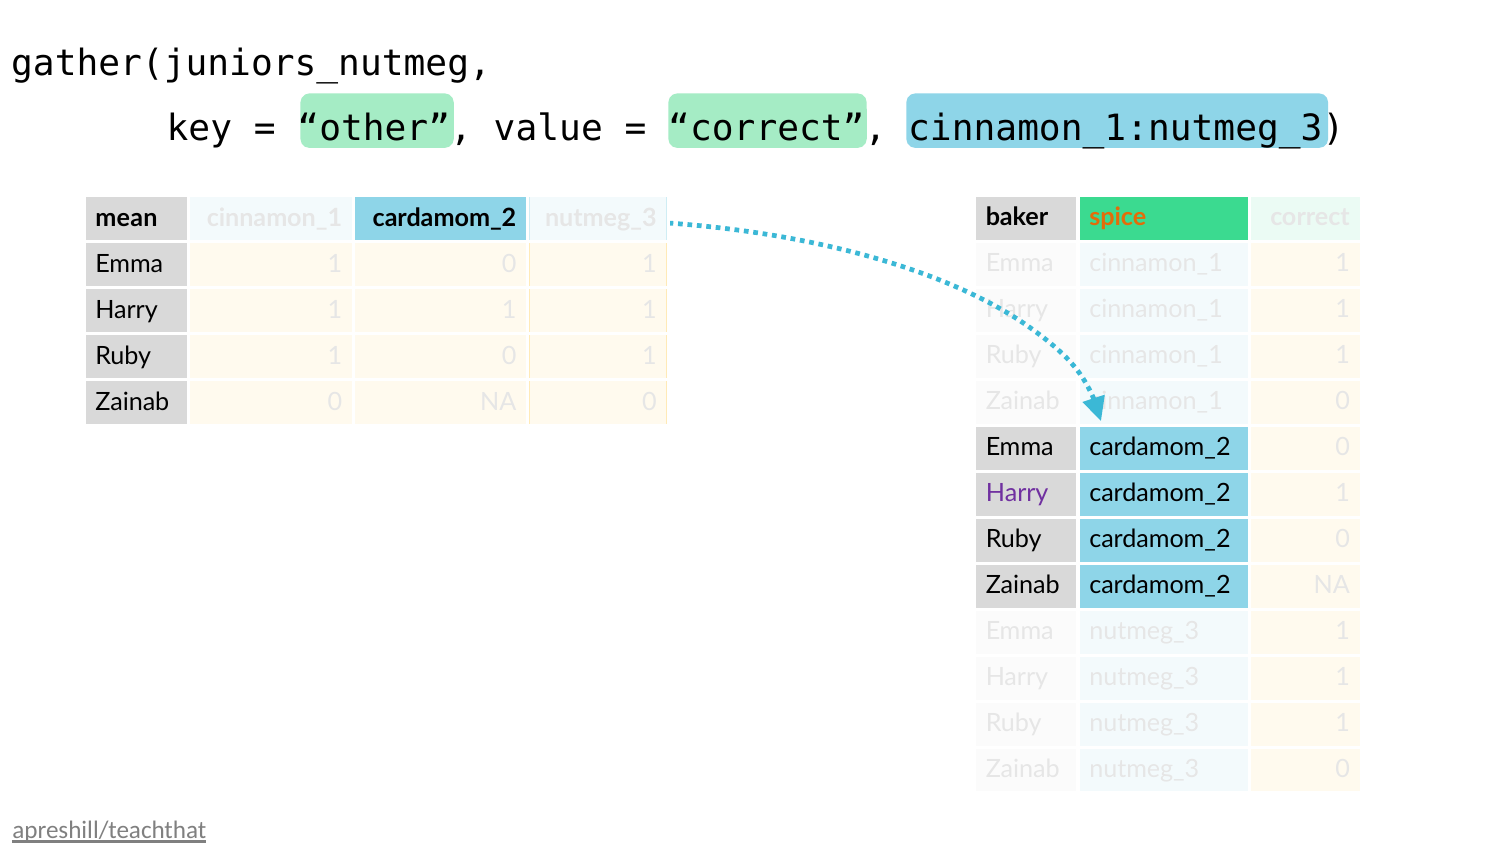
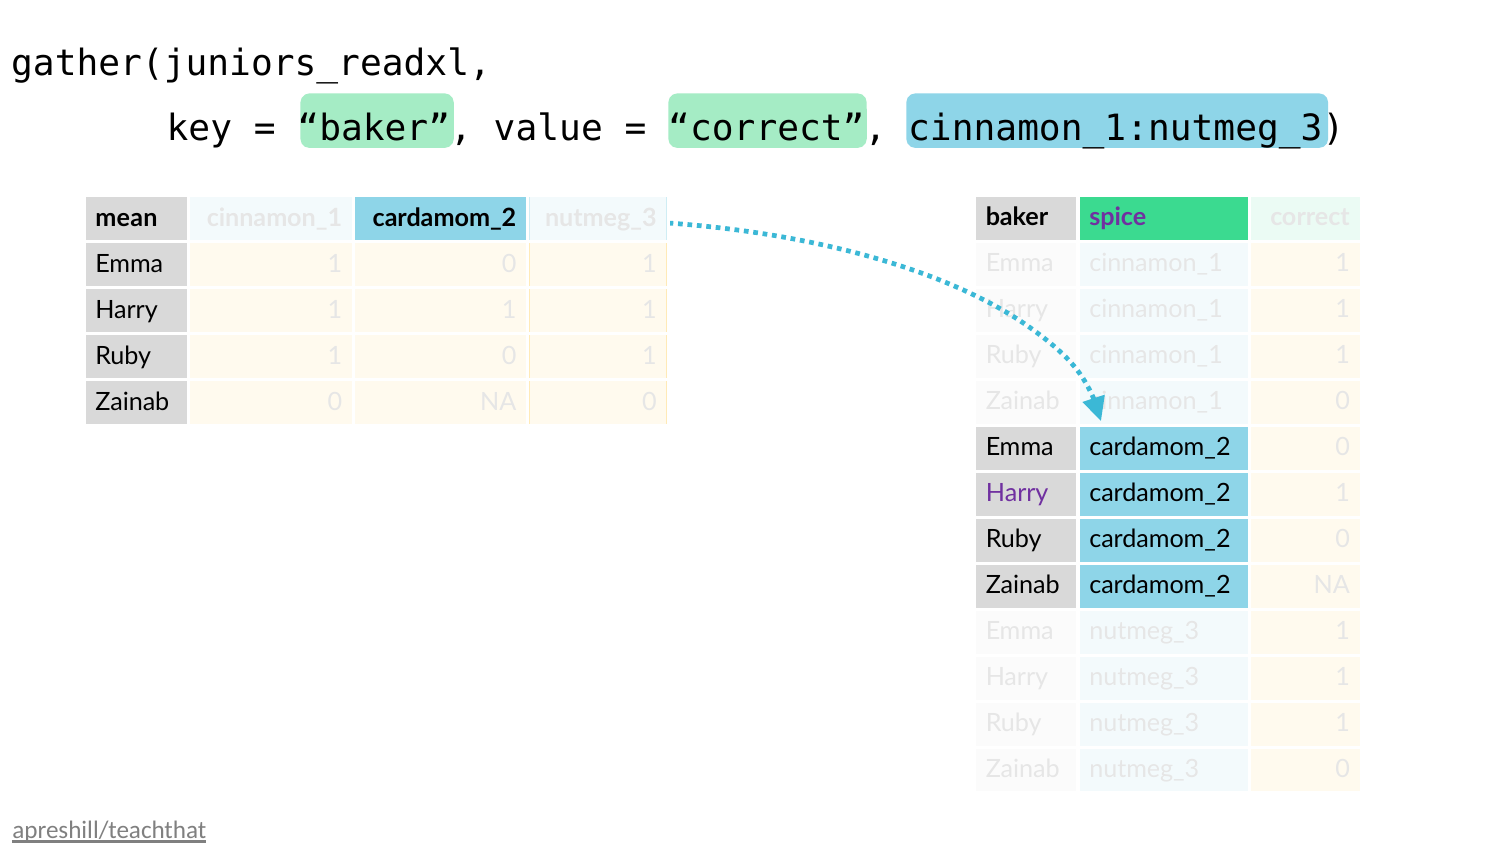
gather(juniors_nutmeg: gather(juniors_nutmeg -> gather(juniors_readxl
other at (385, 129): other -> baker
spice colour: orange -> purple
